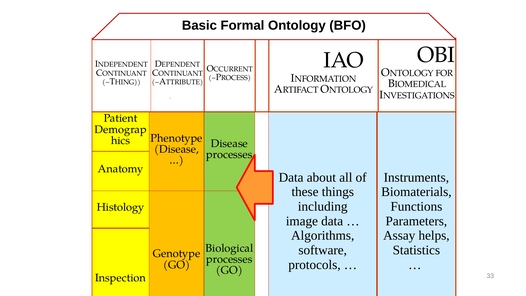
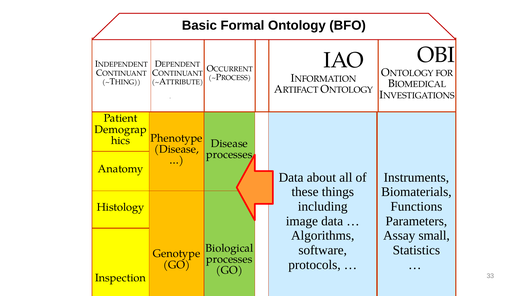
helps: helps -> small
